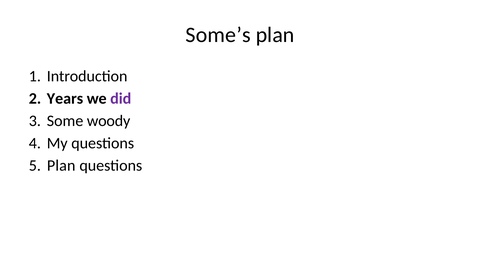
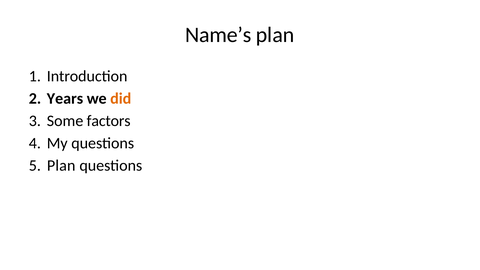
Some’s: Some’s -> Name’s
did colour: purple -> orange
woody: woody -> factors
